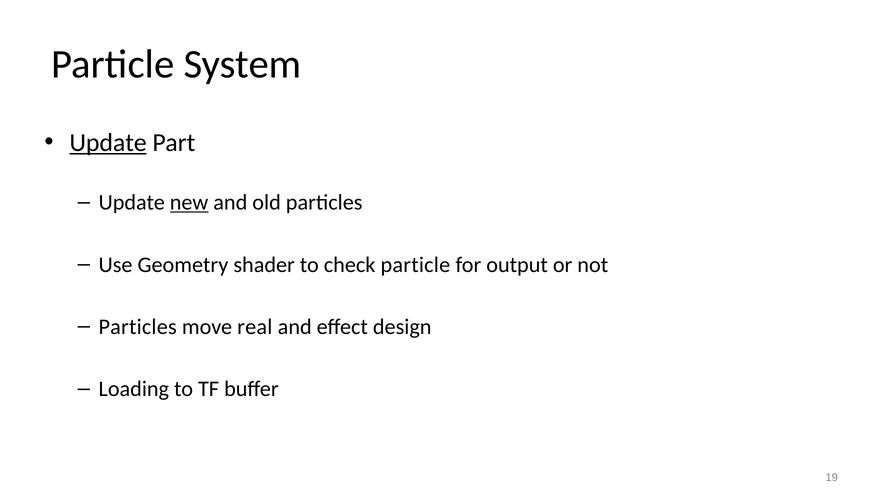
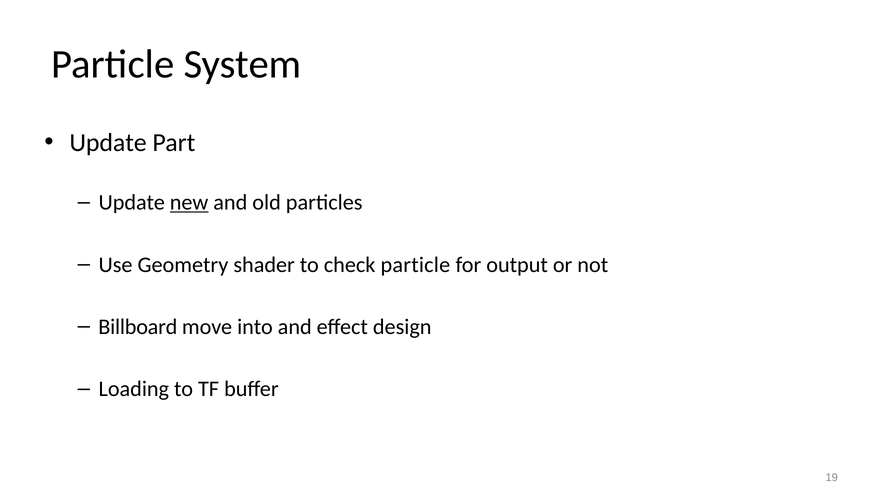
Update at (108, 143) underline: present -> none
Particles at (138, 327): Particles -> Billboard
real: real -> into
